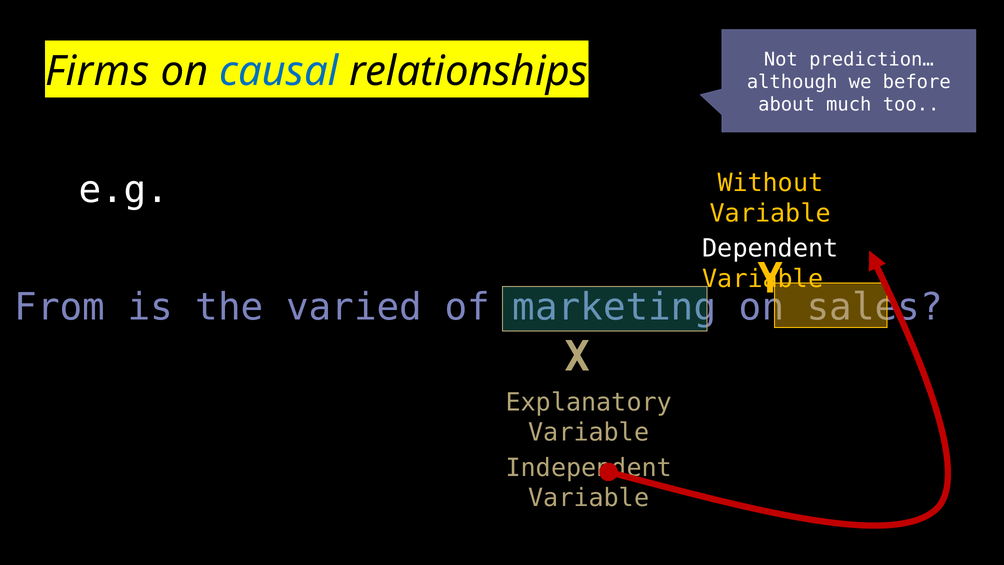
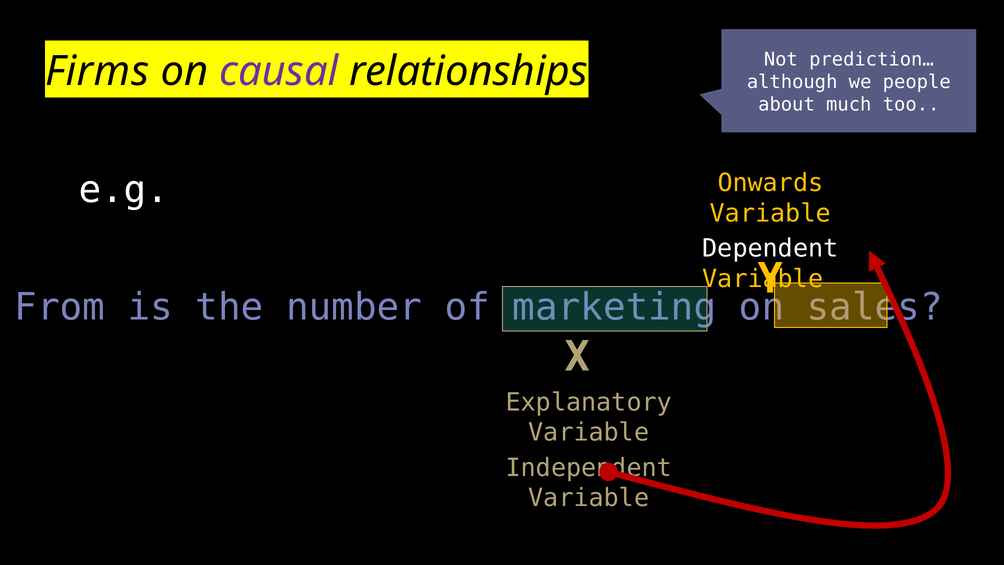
causal colour: blue -> purple
before: before -> people
Without: Without -> Onwards
varied: varied -> number
